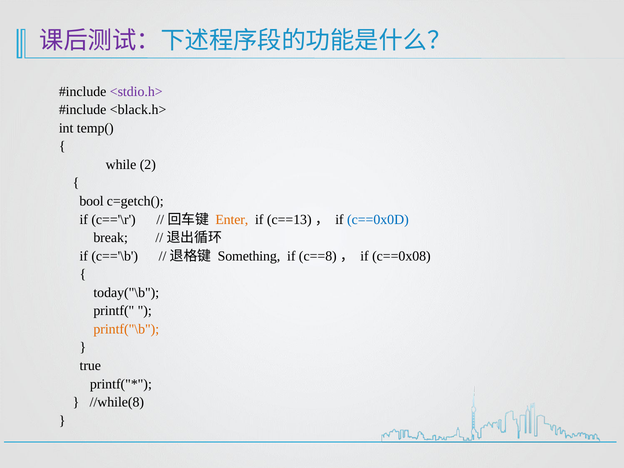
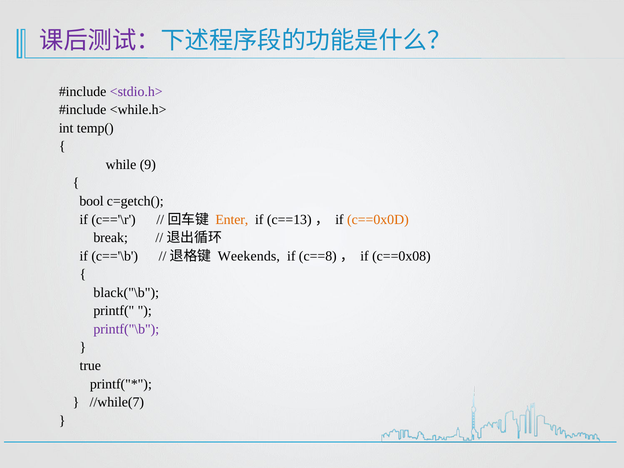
<black.h>: <black.h> -> <while.h>
2: 2 -> 9
c==0x0D colour: blue -> orange
Something: Something -> Weekends
today("\b: today("\b -> black("\b
printf("\b colour: orange -> purple
//while(8: //while(8 -> //while(7
